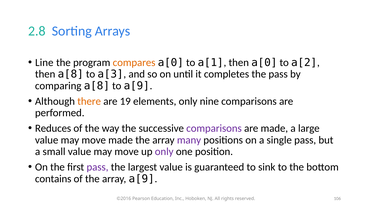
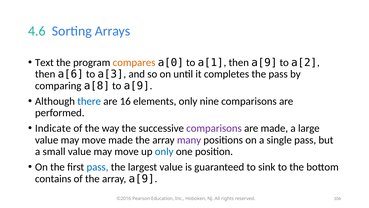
2.8: 2.8 -> 4.6
Line: Line -> Text
then a[0: a[0 -> a[9
then a[8: a[8 -> a[6
there colour: orange -> blue
19: 19 -> 16
Reduces: Reduces -> Indicate
only at (164, 151) colour: purple -> blue
pass at (98, 167) colour: purple -> blue
